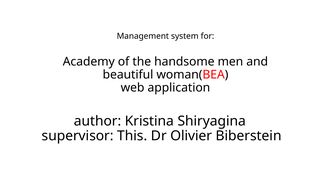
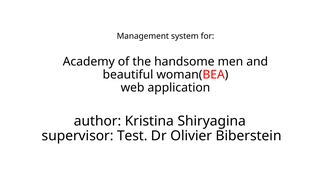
This: This -> Test
